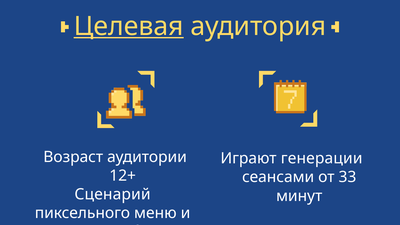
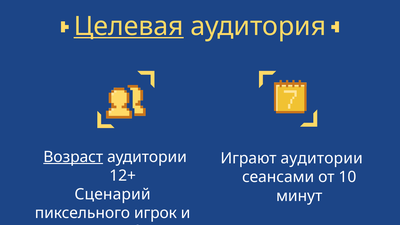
Возраст underline: none -> present
Играют генерации: генерации -> аудитории
33: 33 -> 10
меню: меню -> игрок
